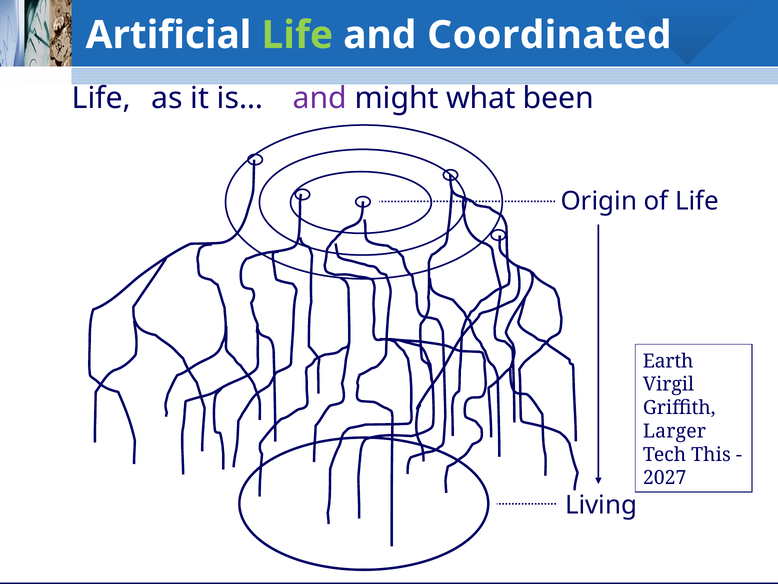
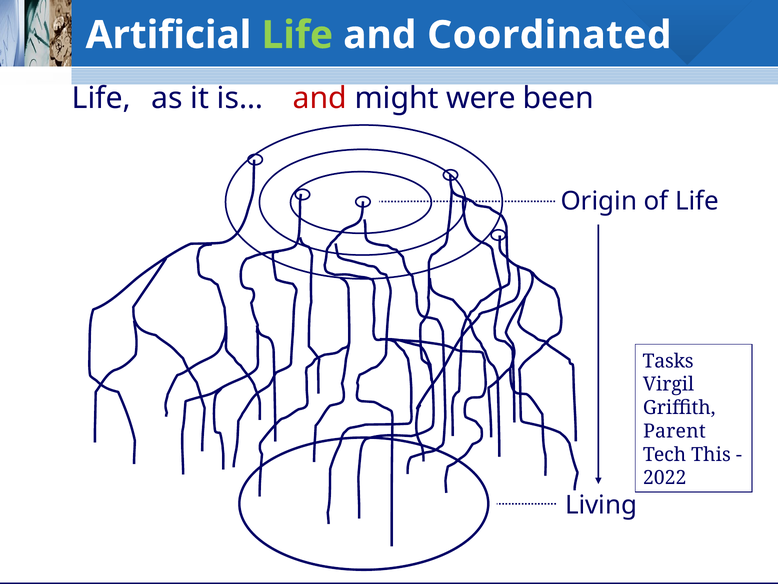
and at (320, 98) colour: purple -> red
what: what -> were
Earth: Earth -> Tasks
Larger: Larger -> Parent
2027: 2027 -> 2022
